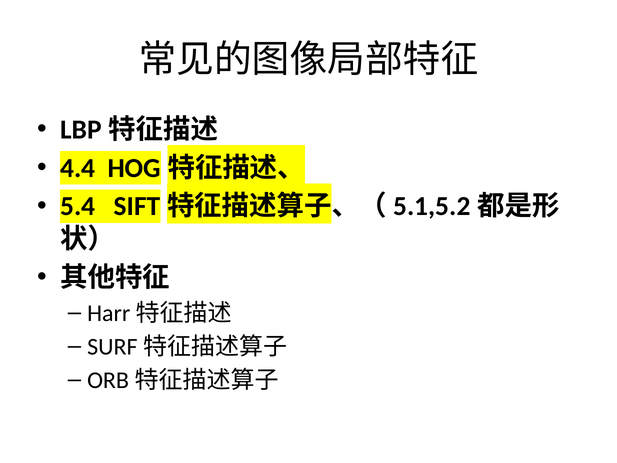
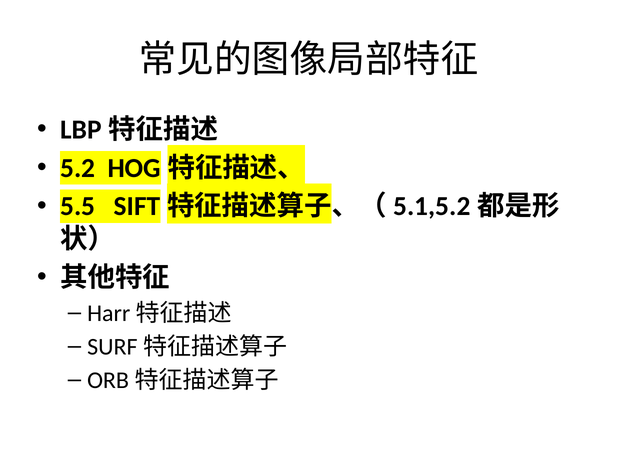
4.4: 4.4 -> 5.2
5.4: 5.4 -> 5.5
